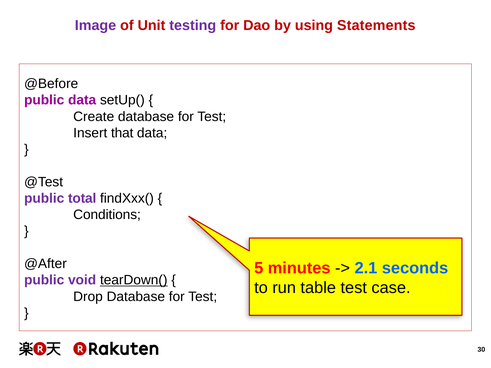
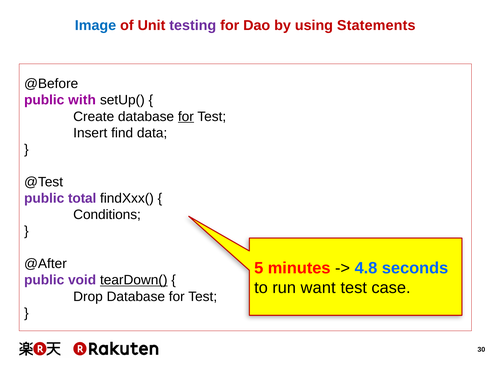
Image colour: purple -> blue
public data: data -> with
for at (186, 117) underline: none -> present
that: that -> find
2.1: 2.1 -> 4.8
table: table -> want
